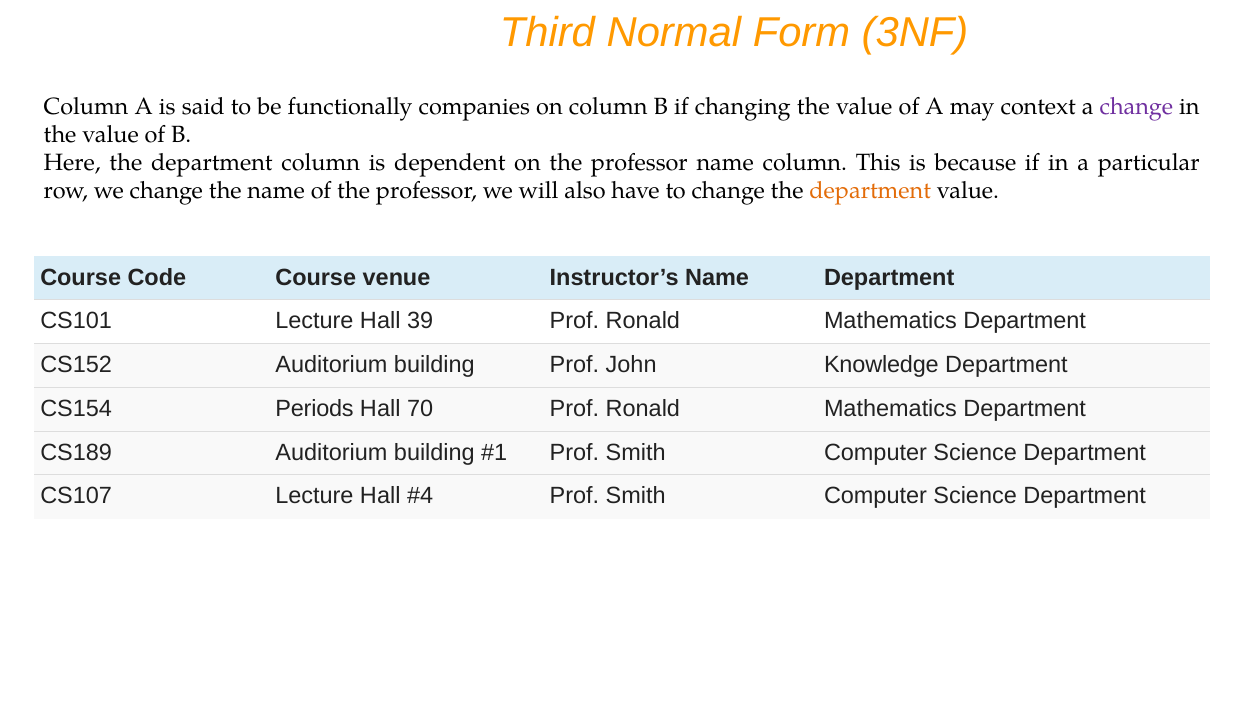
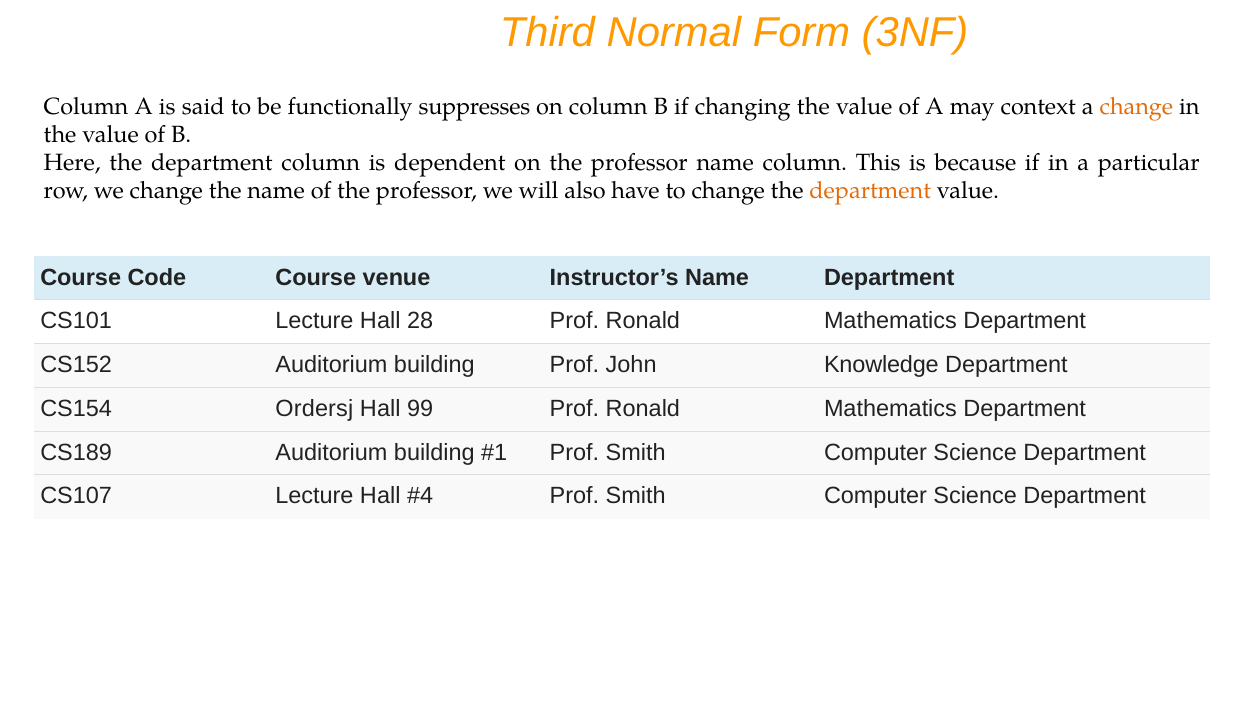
companies: companies -> suppresses
change at (1136, 106) colour: purple -> orange
39: 39 -> 28
Periods: Periods -> Ordersj
70: 70 -> 99
